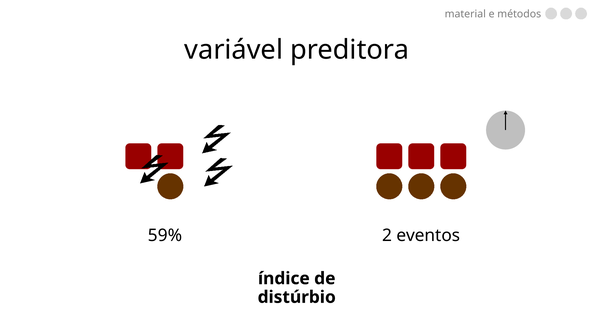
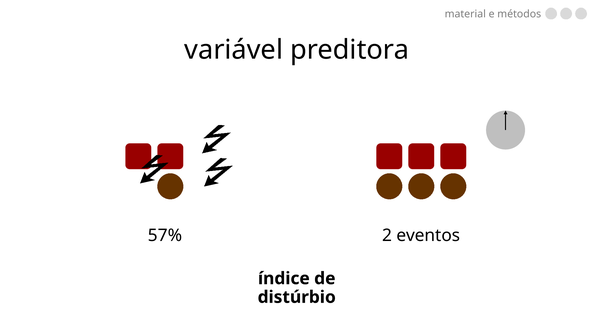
59%: 59% -> 57%
